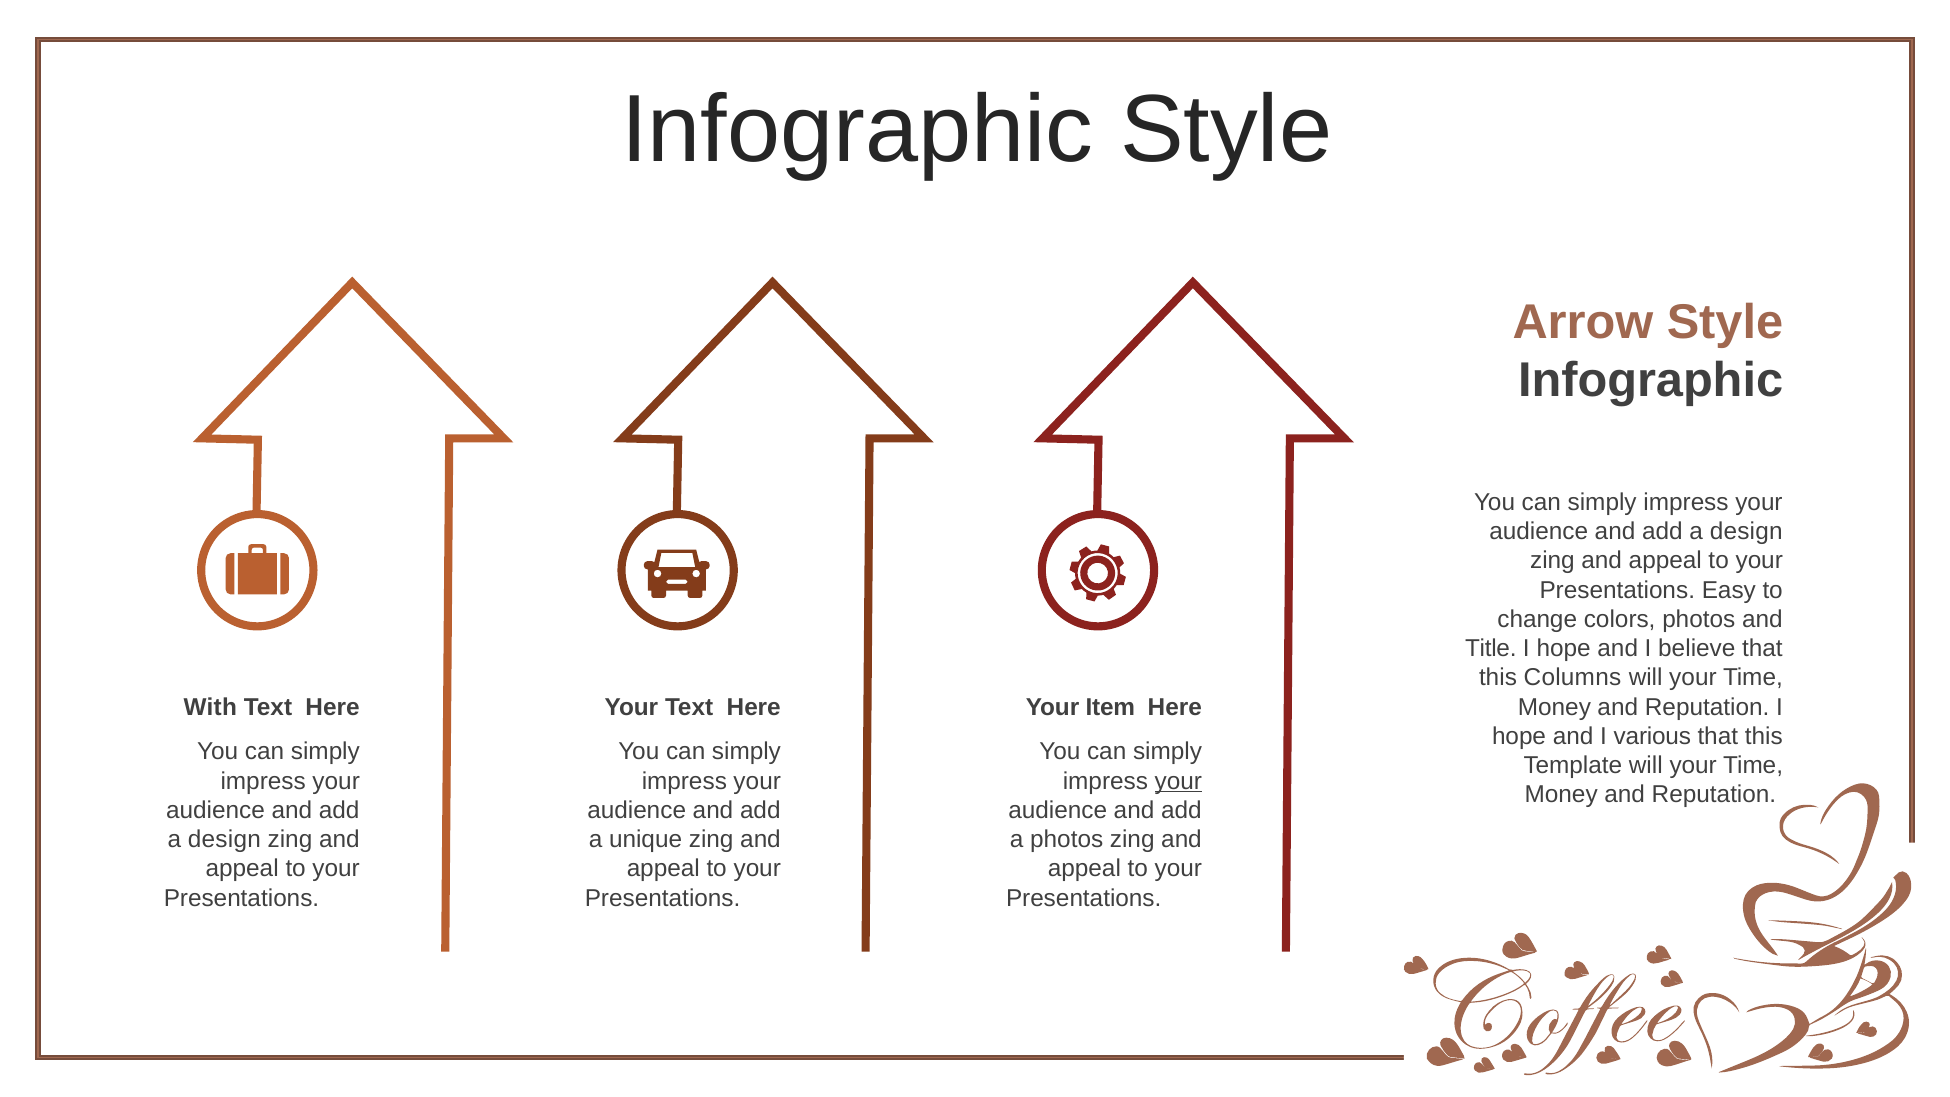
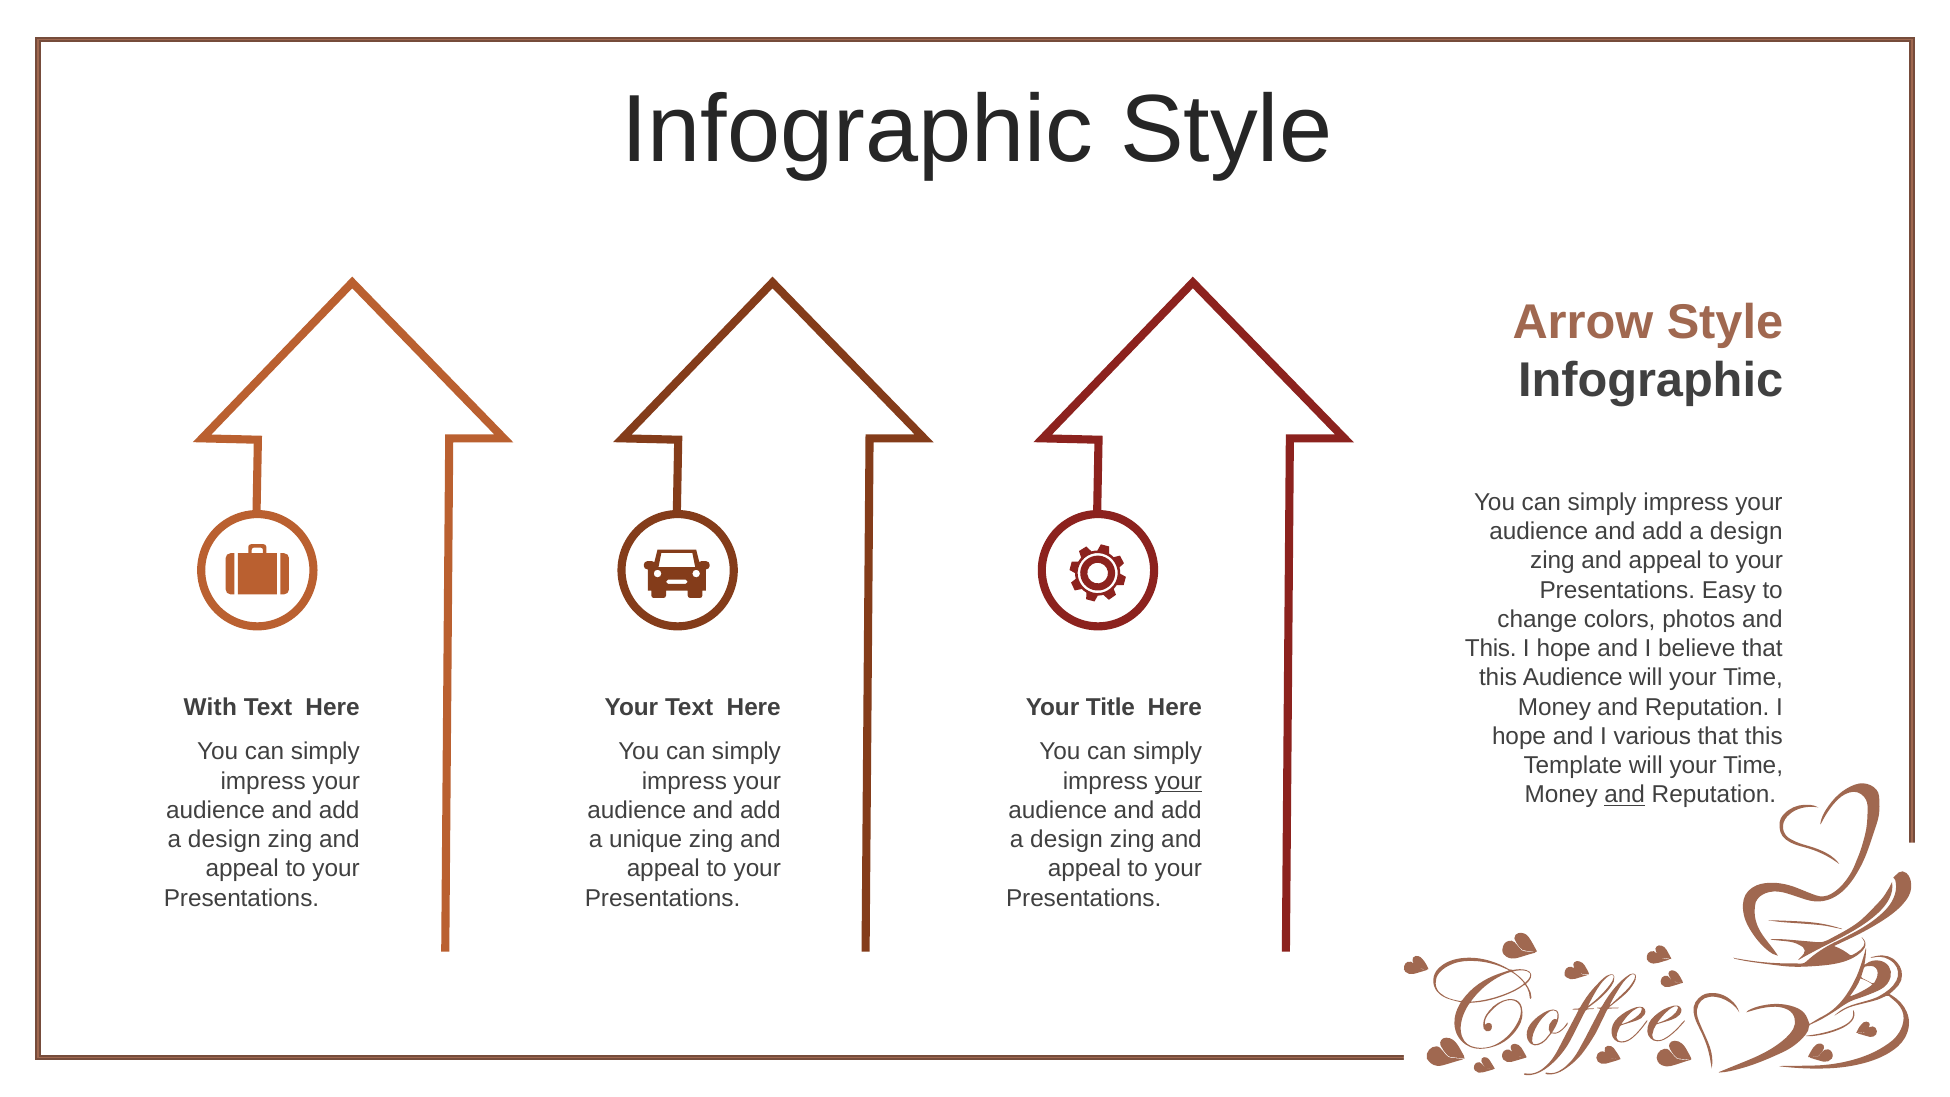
Title at (1491, 648): Title -> This
this Columns: Columns -> Audience
Item: Item -> Title
and at (1625, 795) underline: none -> present
photos at (1067, 839): photos -> design
